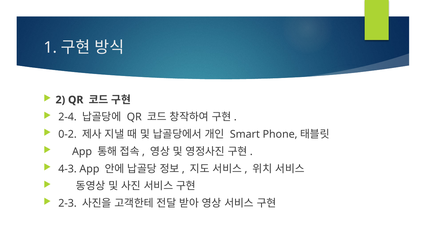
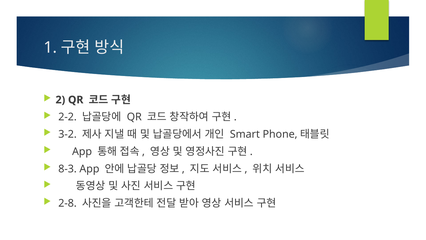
2-4: 2-4 -> 2-2
0-2: 0-2 -> 3-2
4-3: 4-3 -> 8-3
2-3: 2-3 -> 2-8
